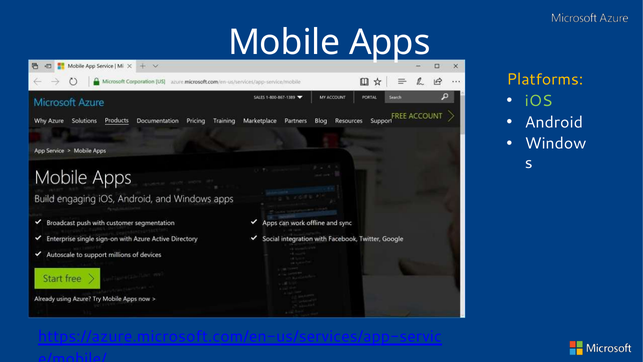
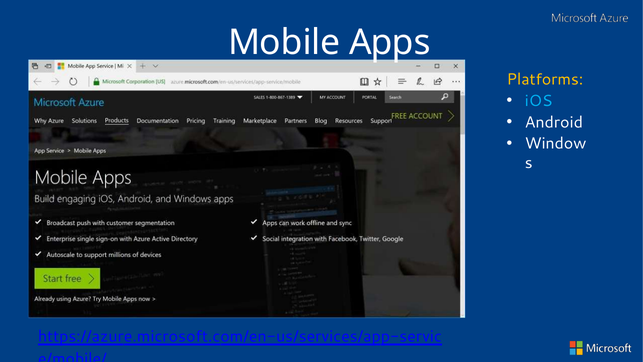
iOS colour: light green -> light blue
